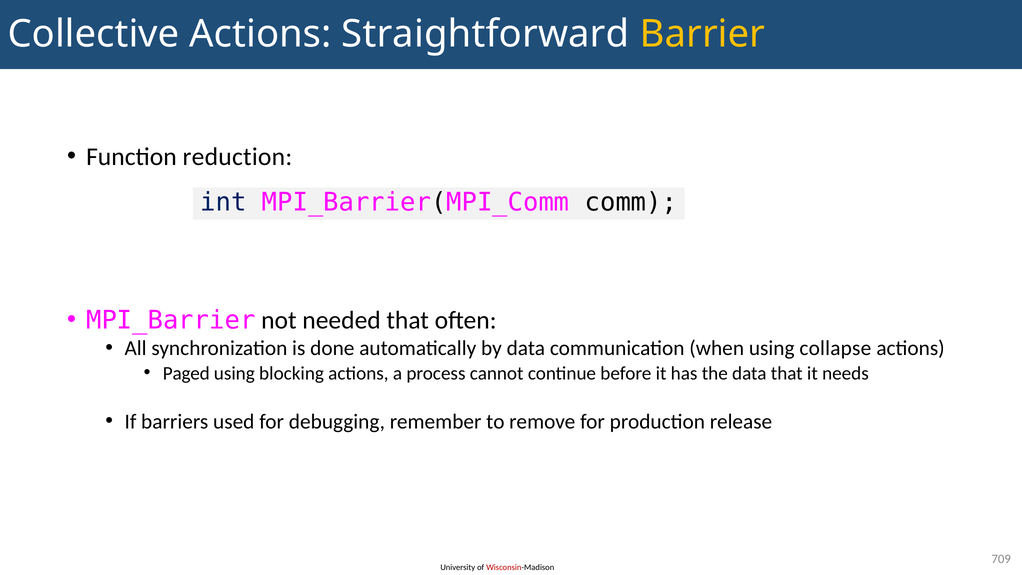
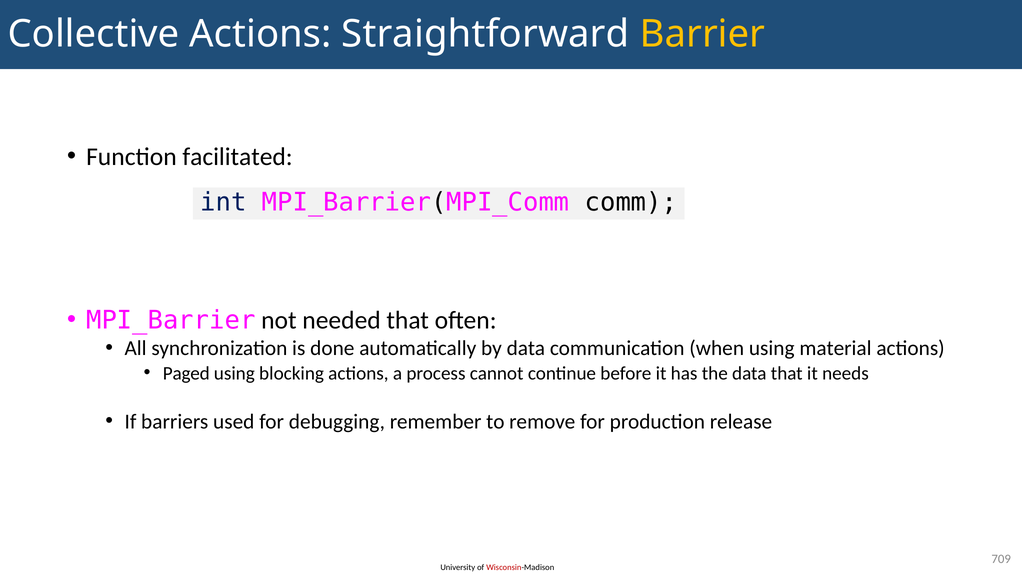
reduction: reduction -> facilitated
collapse: collapse -> material
